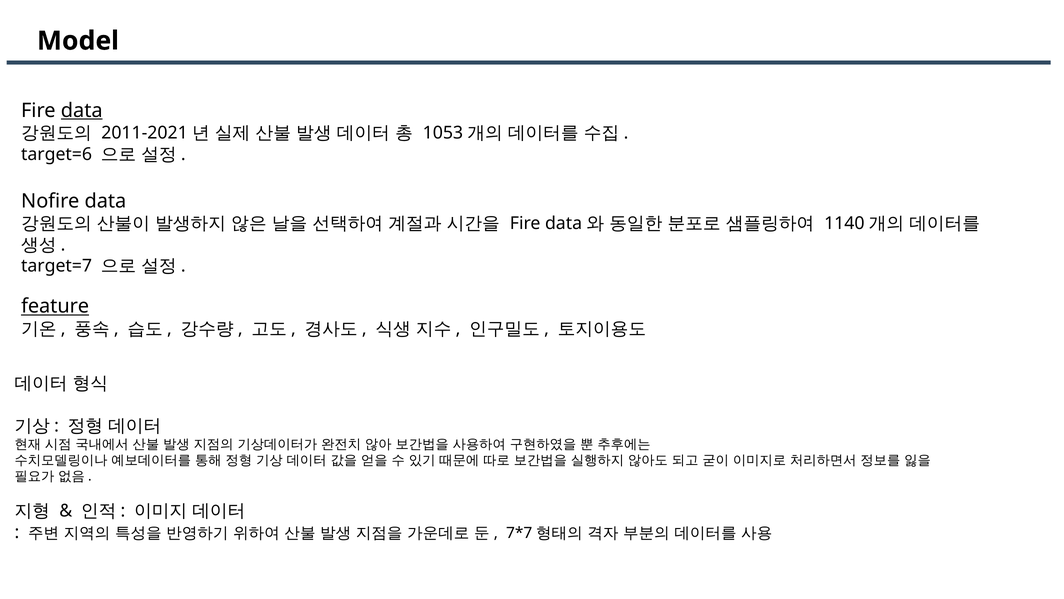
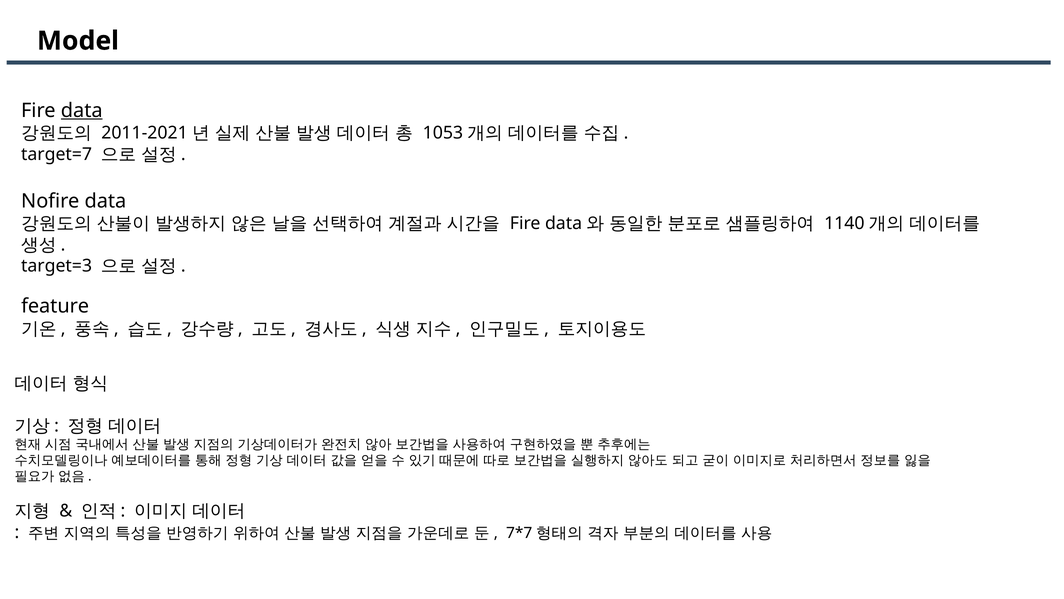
target=6: target=6 -> target=7
target=7: target=7 -> target=3
feature underline: present -> none
